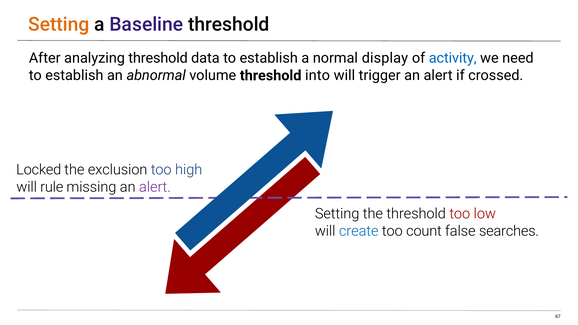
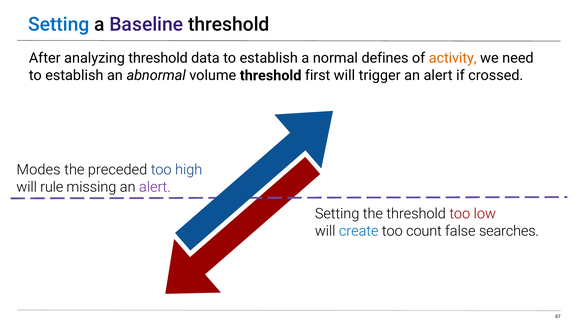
Setting at (59, 24) colour: orange -> blue
display: display -> defines
activity colour: blue -> orange
into: into -> first
Locked: Locked -> Modes
exclusion: exclusion -> preceded
